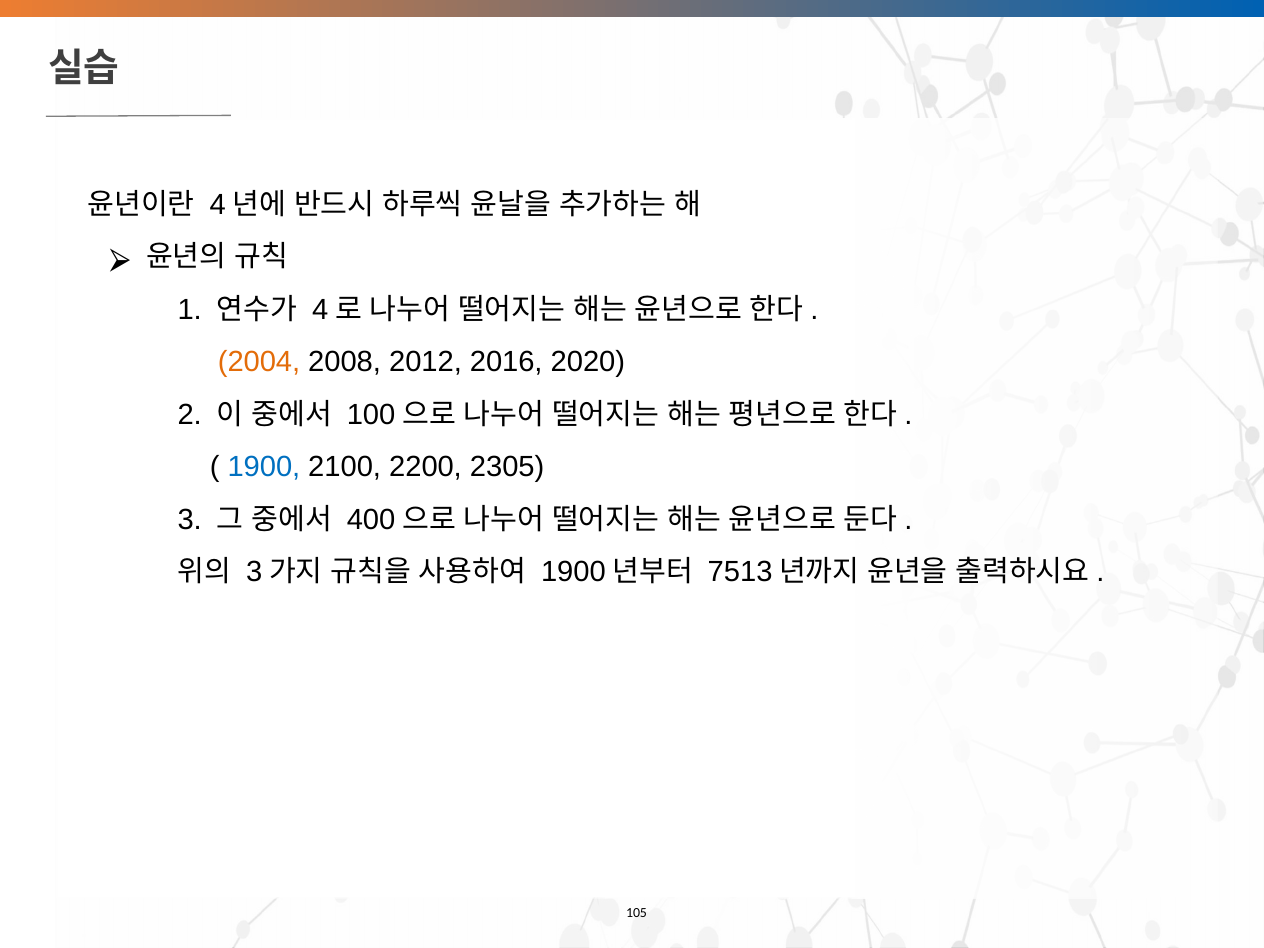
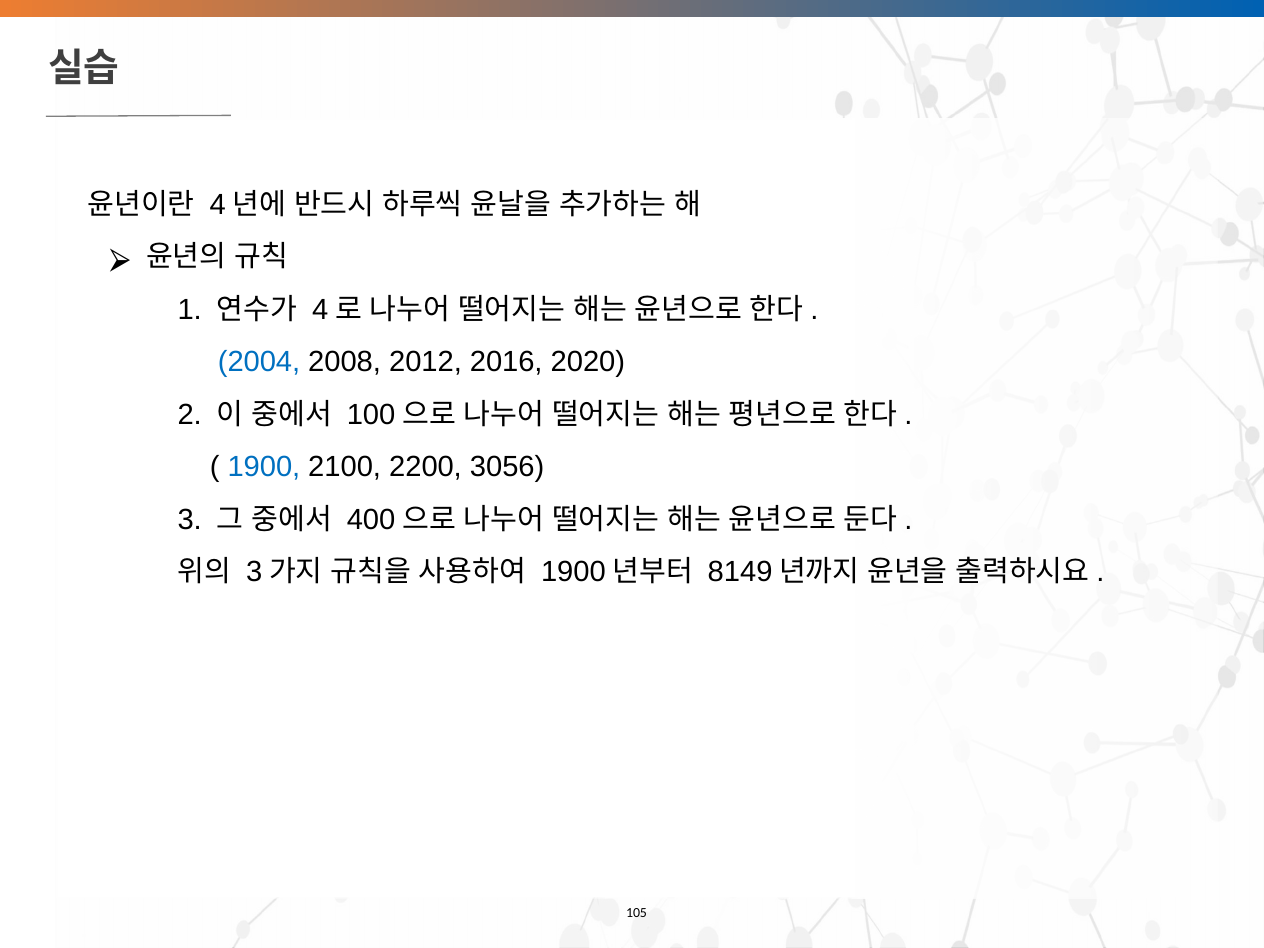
2004 colour: orange -> blue
2305: 2305 -> 3056
7513: 7513 -> 8149
